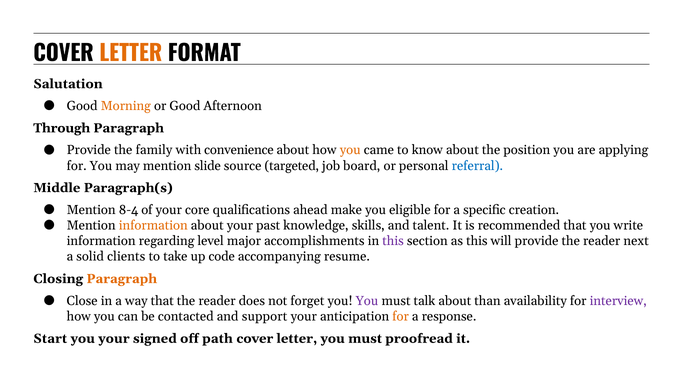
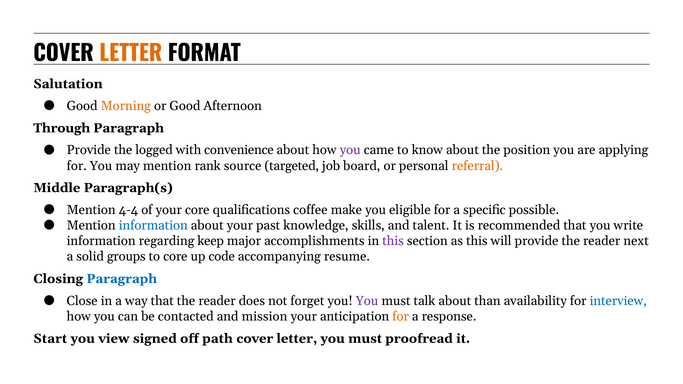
family: family -> logged
you at (350, 150) colour: orange -> purple
slide: slide -> rank
referral colour: blue -> orange
8-4: 8-4 -> 4-4
ahead: ahead -> coffee
creation: creation -> possible
information at (153, 225) colour: orange -> blue
level: level -> keep
clients: clients -> groups
to take: take -> core
Paragraph at (122, 278) colour: orange -> blue
interview colour: purple -> blue
support: support -> mission
you your: your -> view
